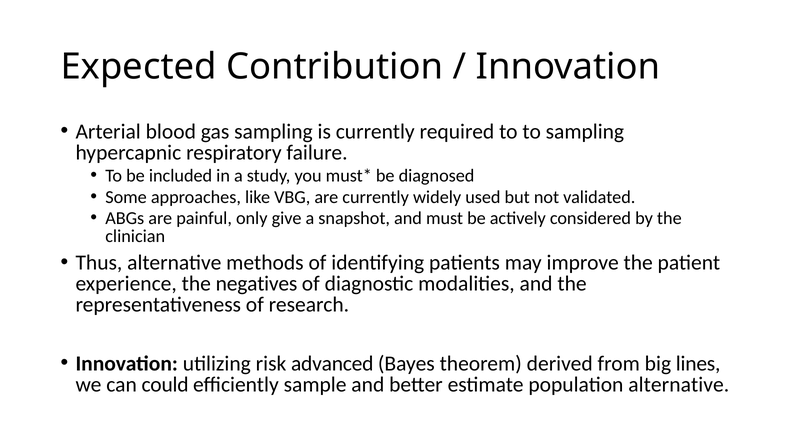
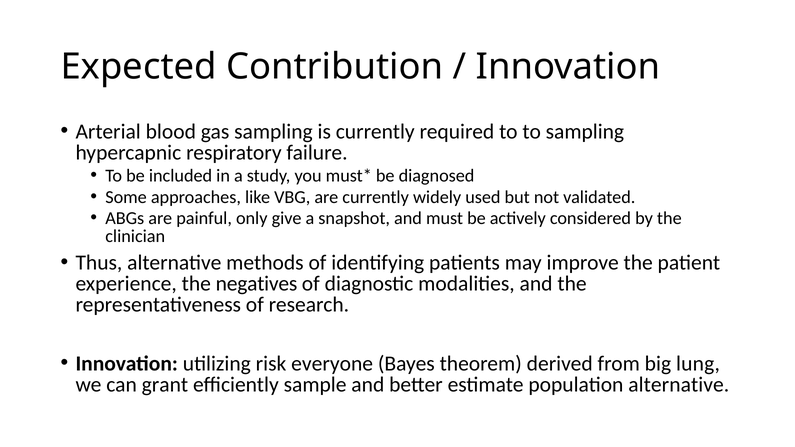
advanced: advanced -> everyone
lines: lines -> lung
could: could -> grant
